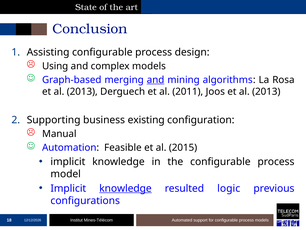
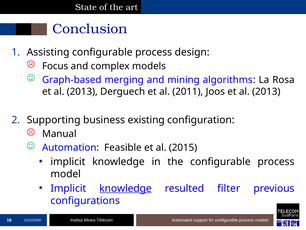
Using: Using -> Focus
and at (156, 80) underline: present -> none
logic: logic -> filter
